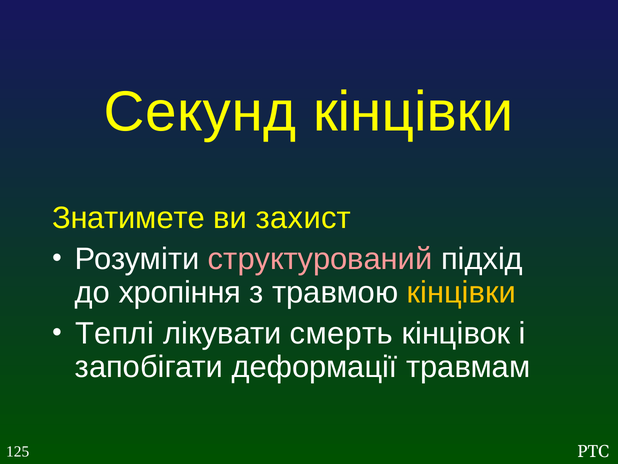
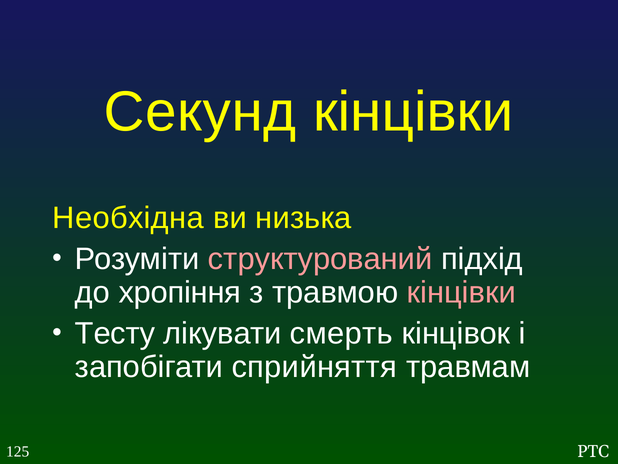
Знатимете: Знатимете -> Необхідна
захист: захист -> низька
кінцівки at (461, 292) colour: yellow -> pink
Теплі: Теплі -> Тесту
деформації: деформації -> сприйняття
